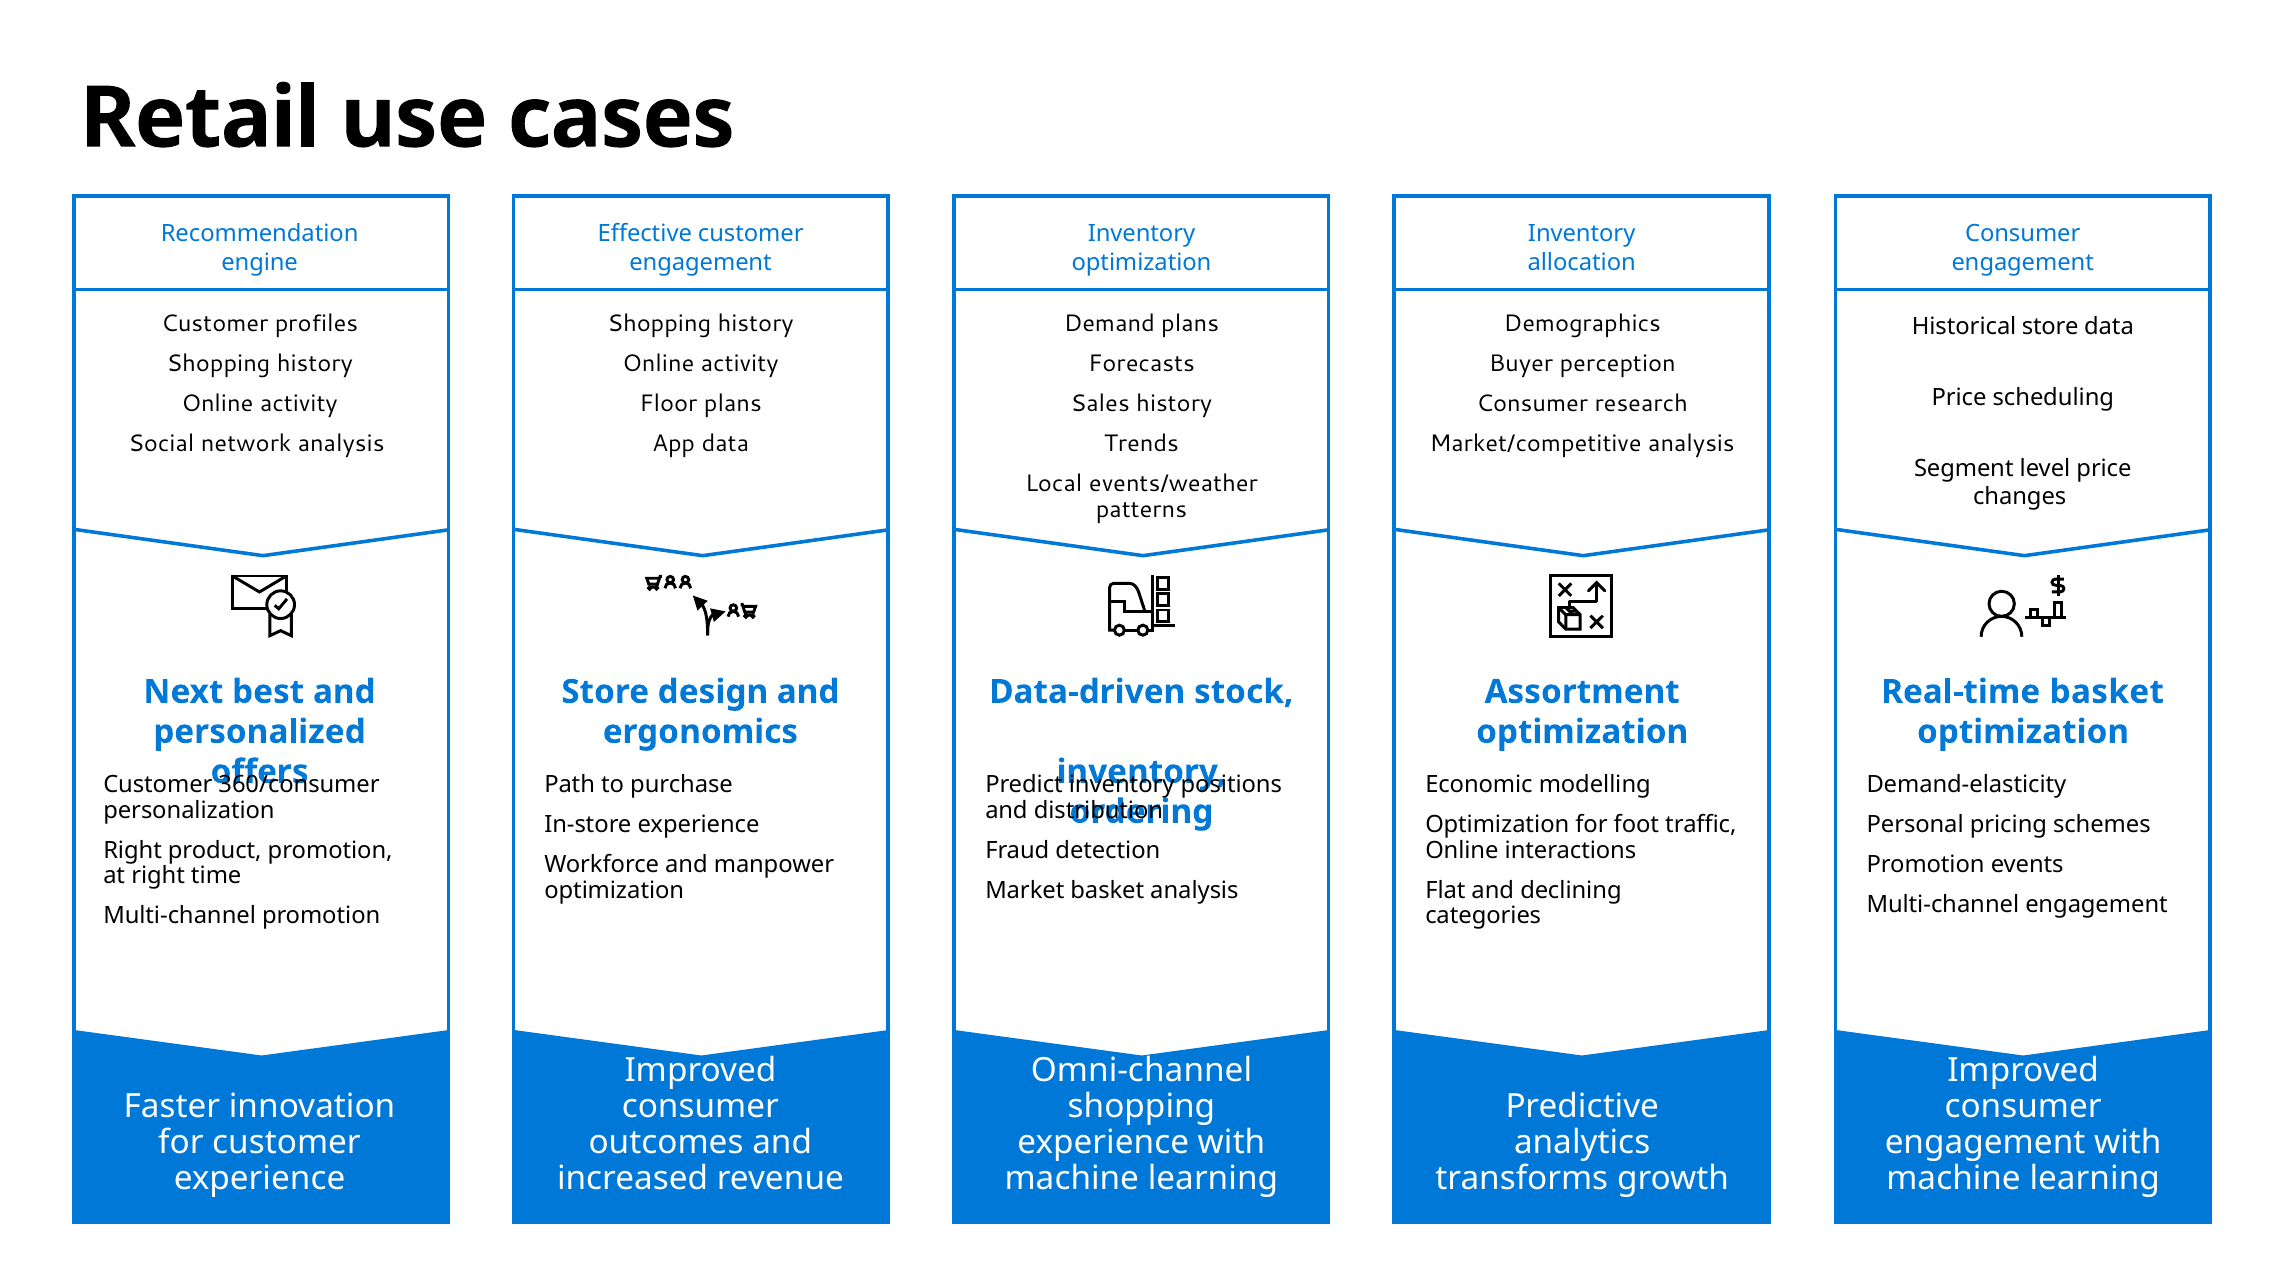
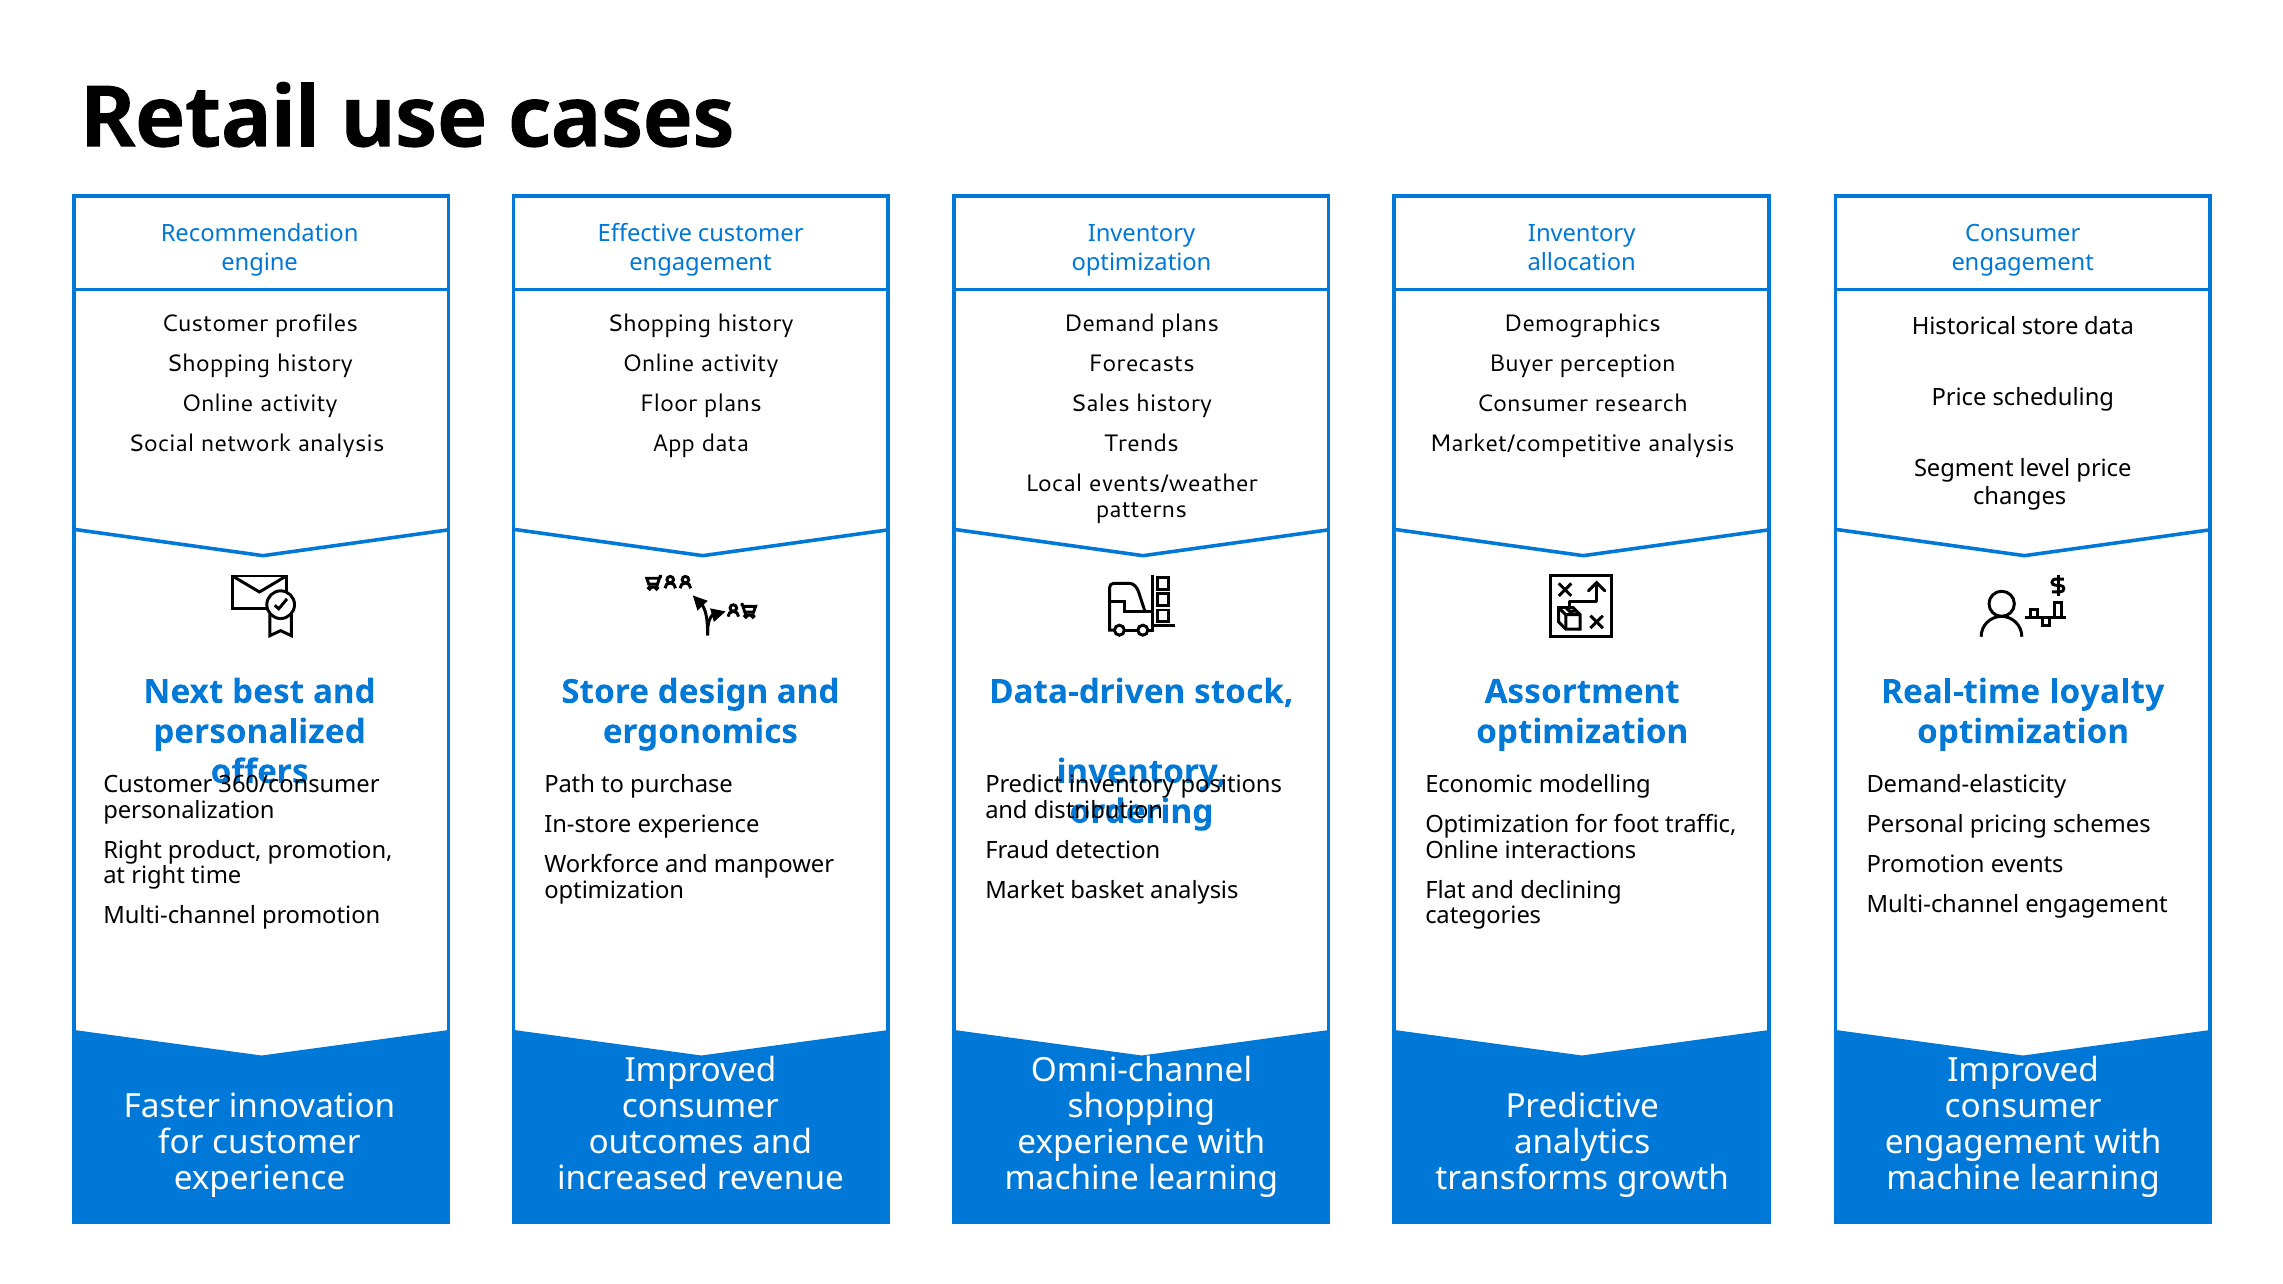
Real-time basket: basket -> loyalty
